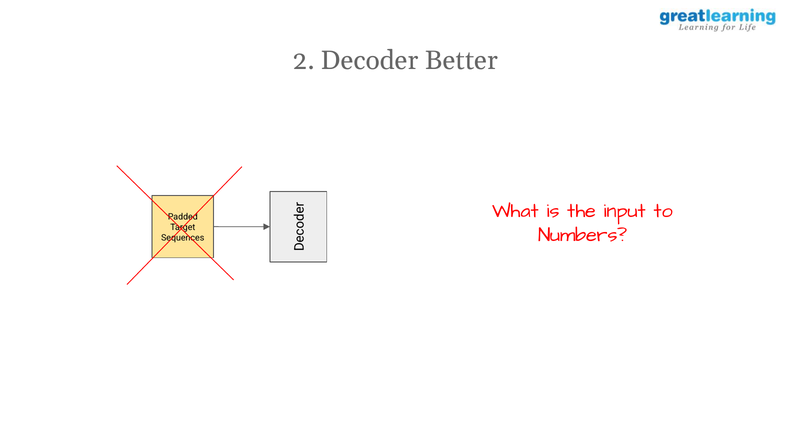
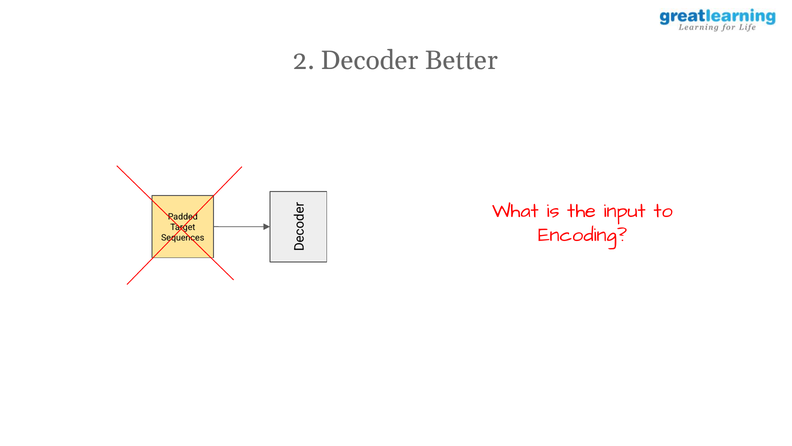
Numbers: Numbers -> Encoding
